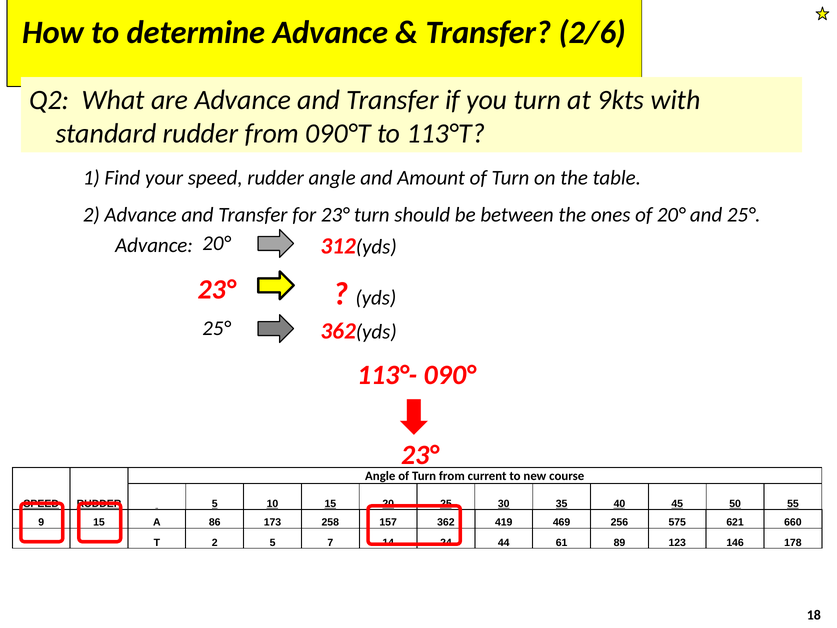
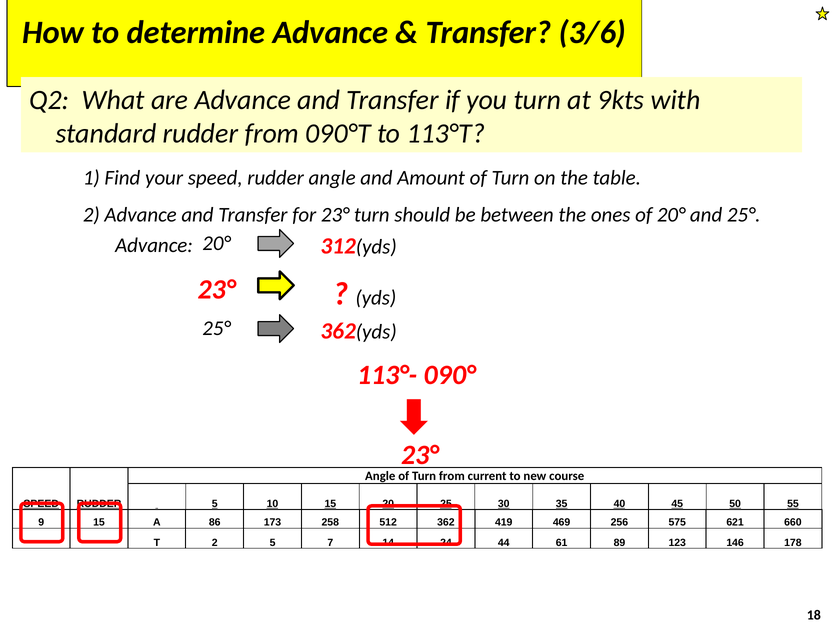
2/6: 2/6 -> 3/6
157: 157 -> 512
